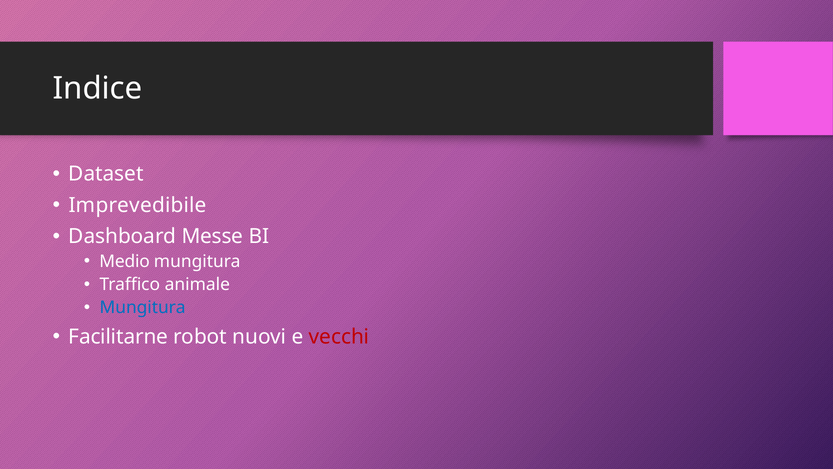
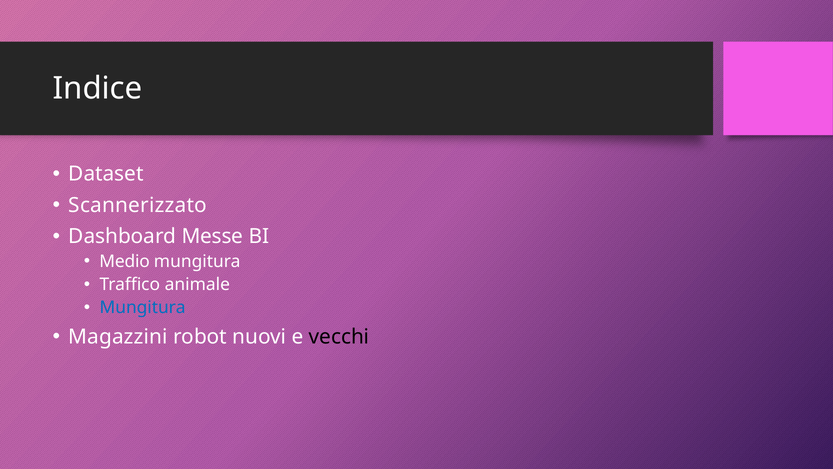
Imprevedibile: Imprevedibile -> Scannerizzato
Facilitarne: Facilitarne -> Magazzini
vecchi colour: red -> black
